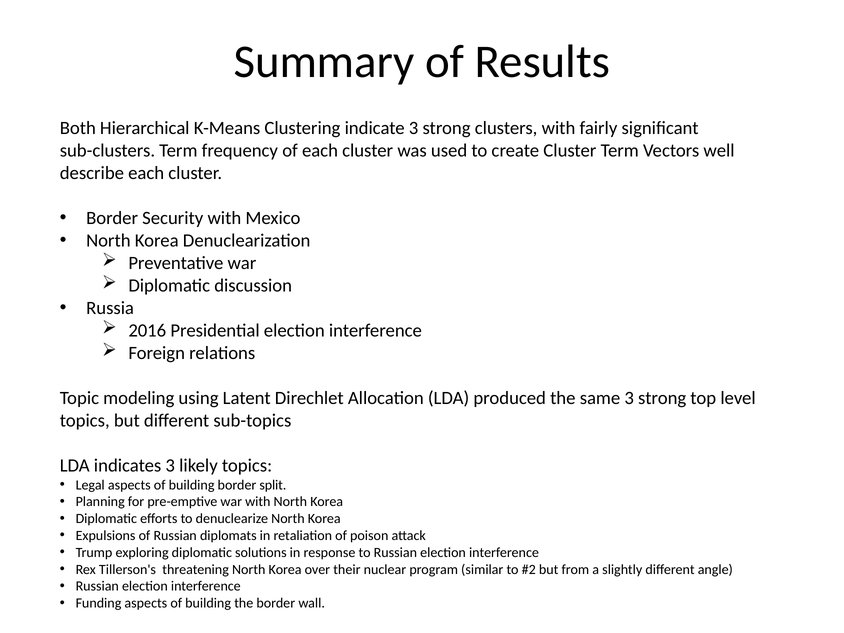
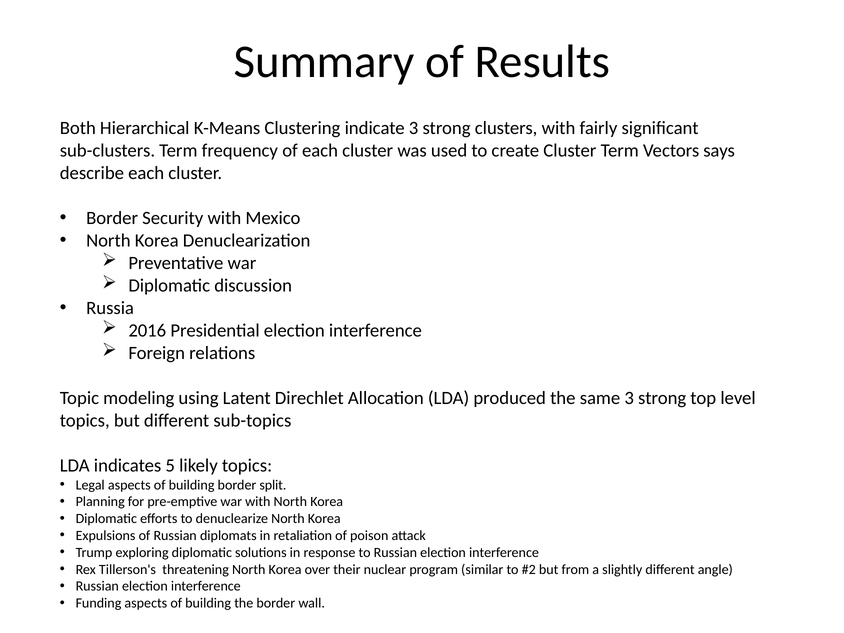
well: well -> says
indicates 3: 3 -> 5
